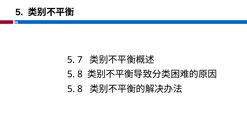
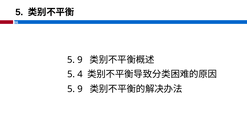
7 at (80, 60): 7 -> 9
8 at (80, 74): 8 -> 4
8 at (80, 89): 8 -> 9
